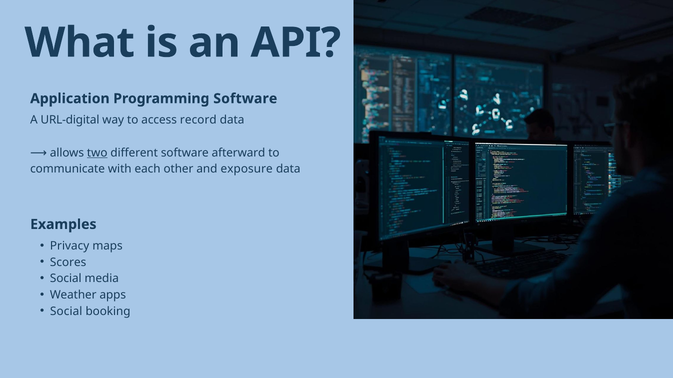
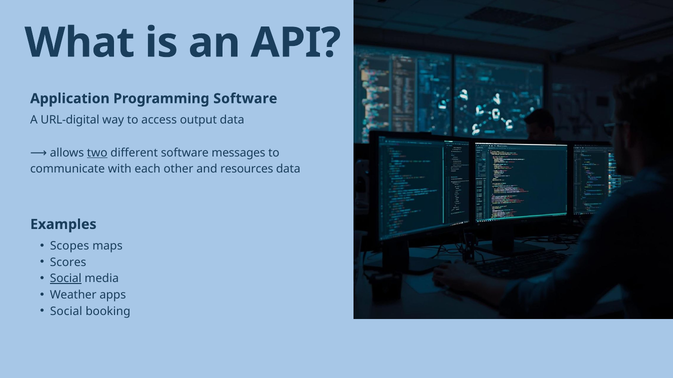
record: record -> output
afterward: afterward -> messages
exposure: exposure -> resources
Privacy: Privacy -> Scopes
Social at (66, 279) underline: none -> present
